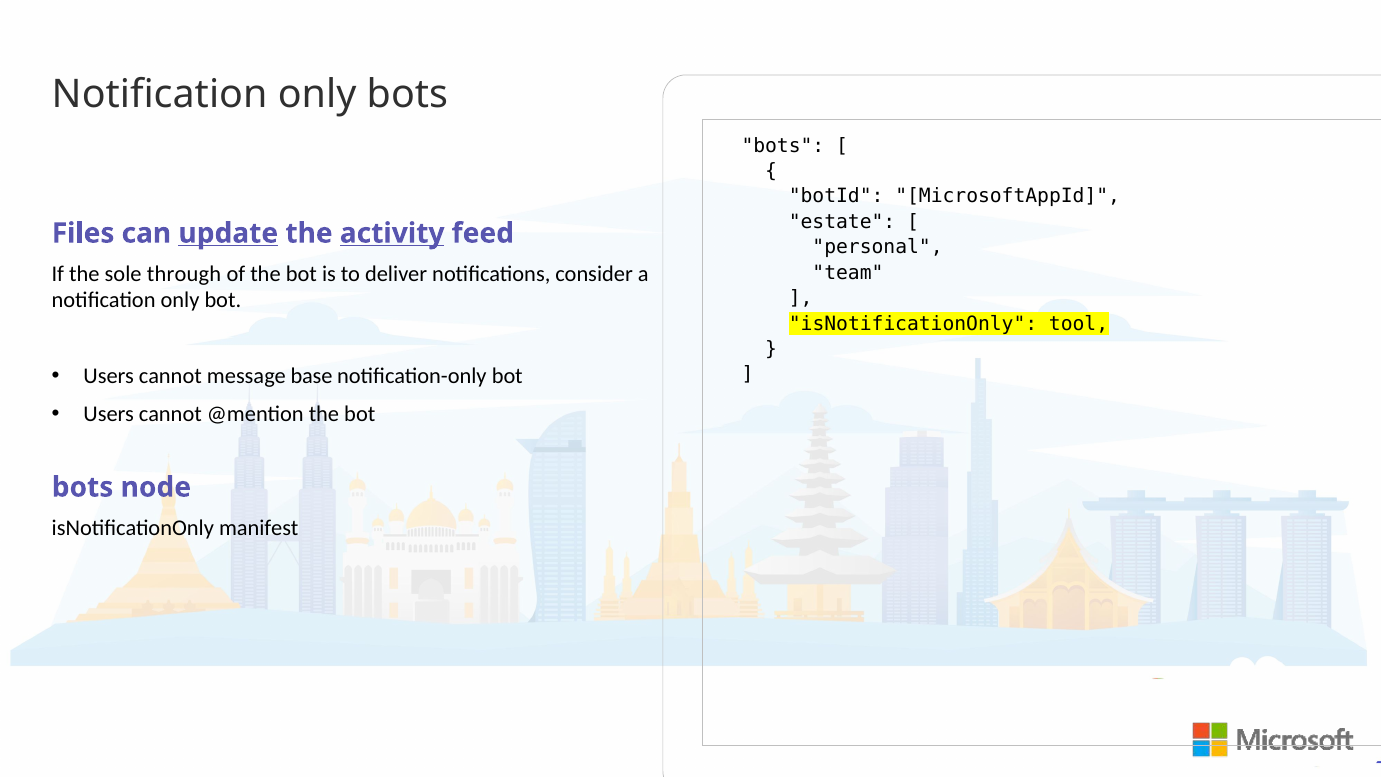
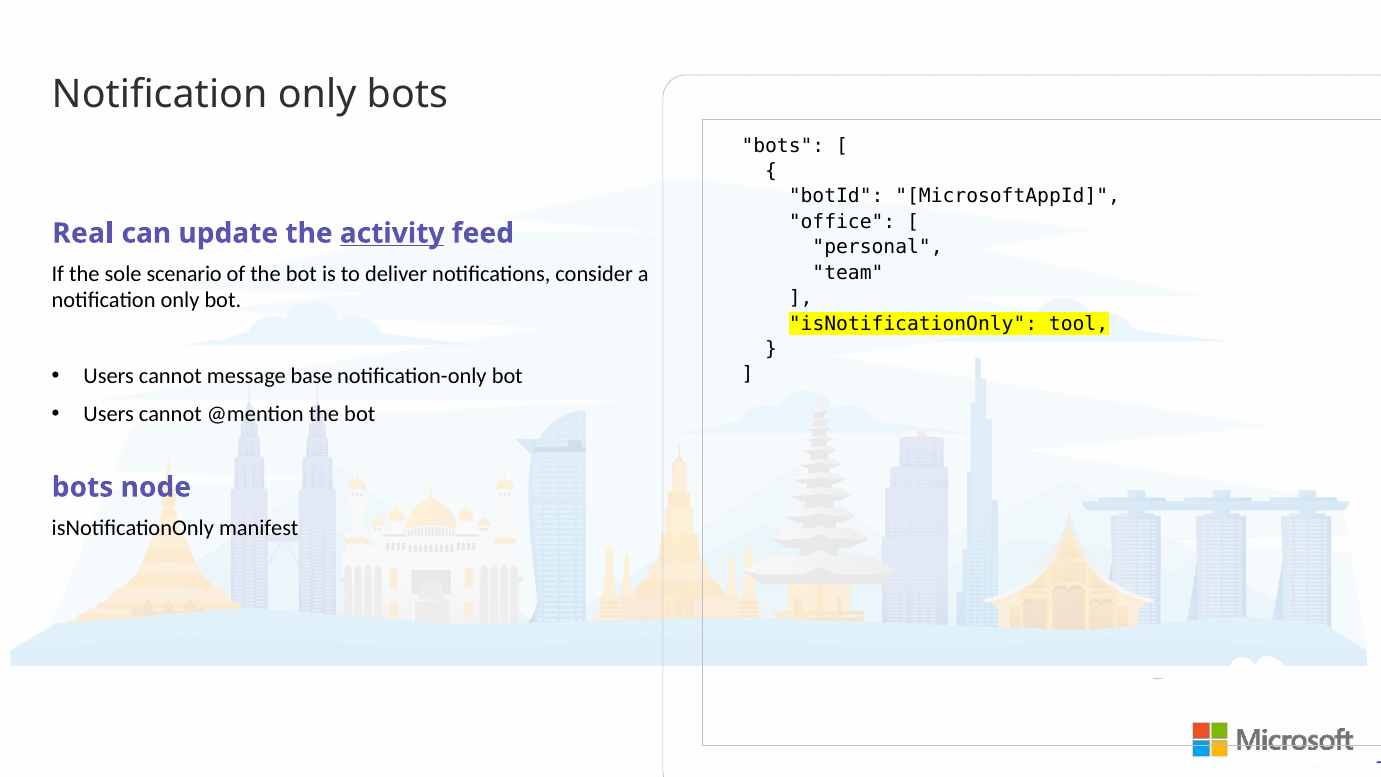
estate: estate -> office
Files: Files -> Real
update underline: present -> none
through: through -> scenario
